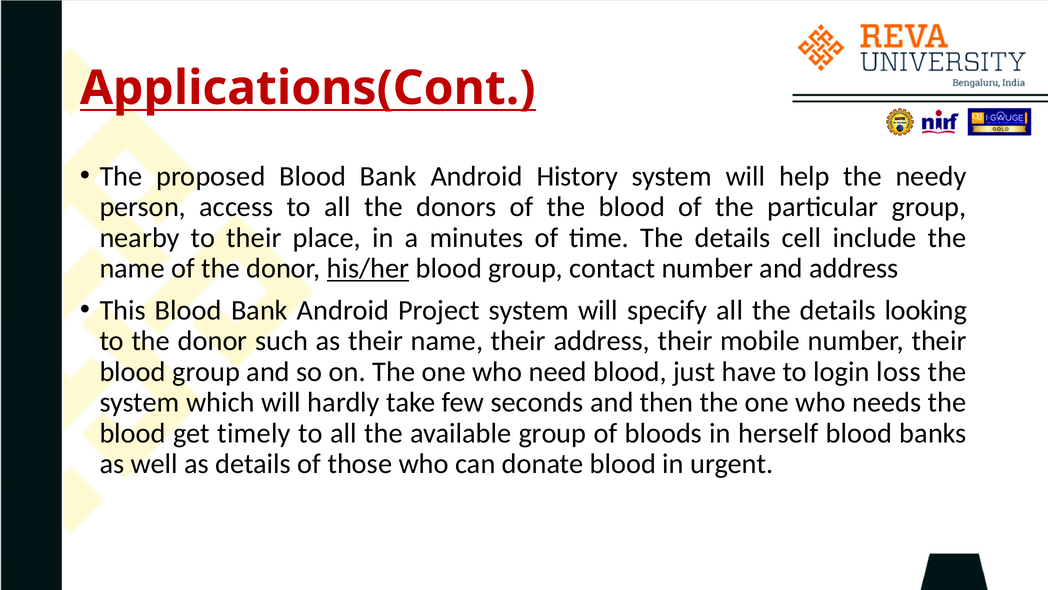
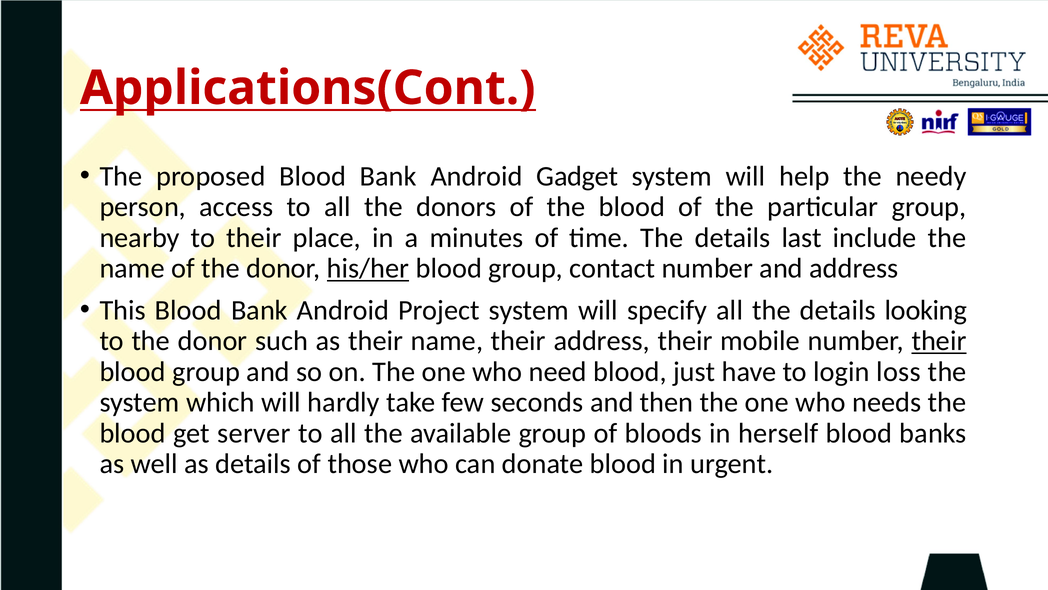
History: History -> Gadget
cell: cell -> last
their at (939, 341) underline: none -> present
timely: timely -> server
